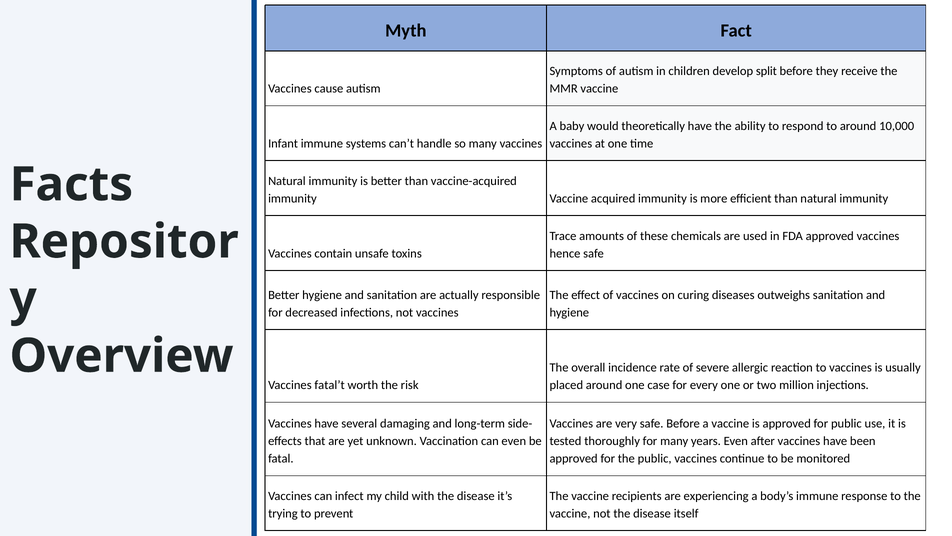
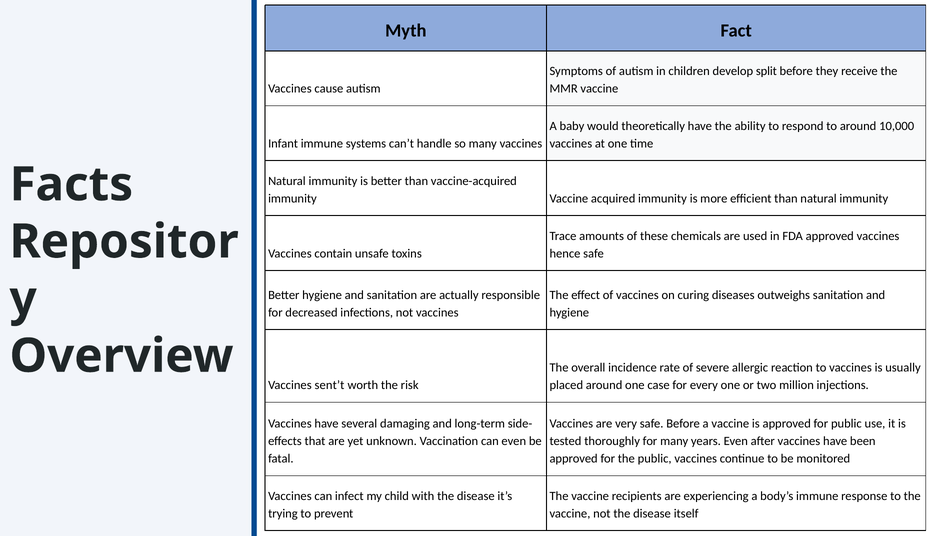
fatal’t: fatal’t -> sent’t
